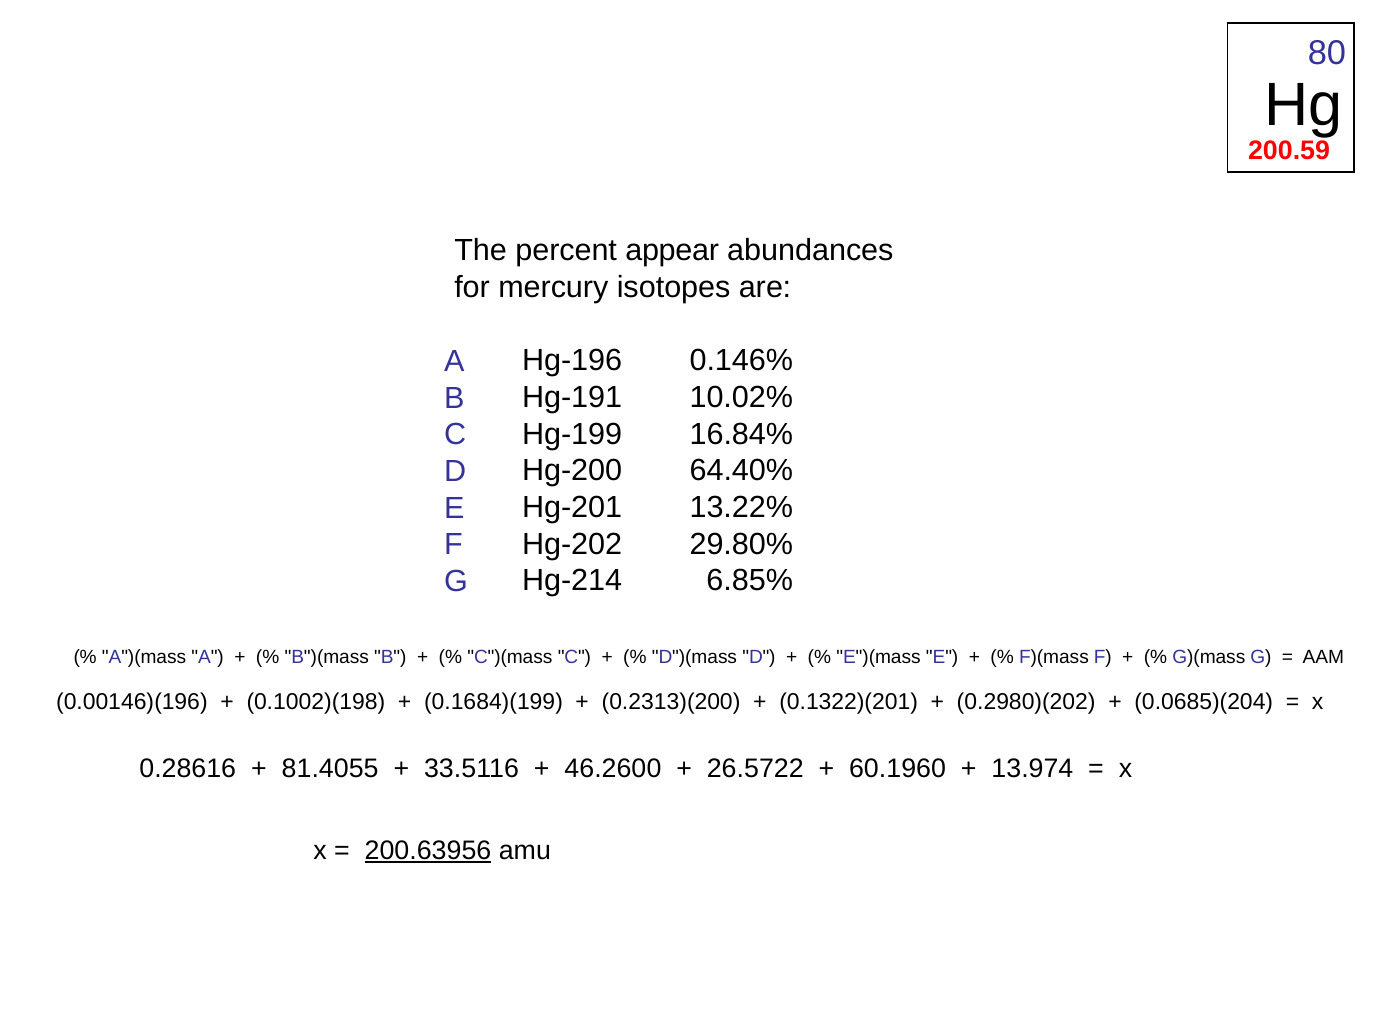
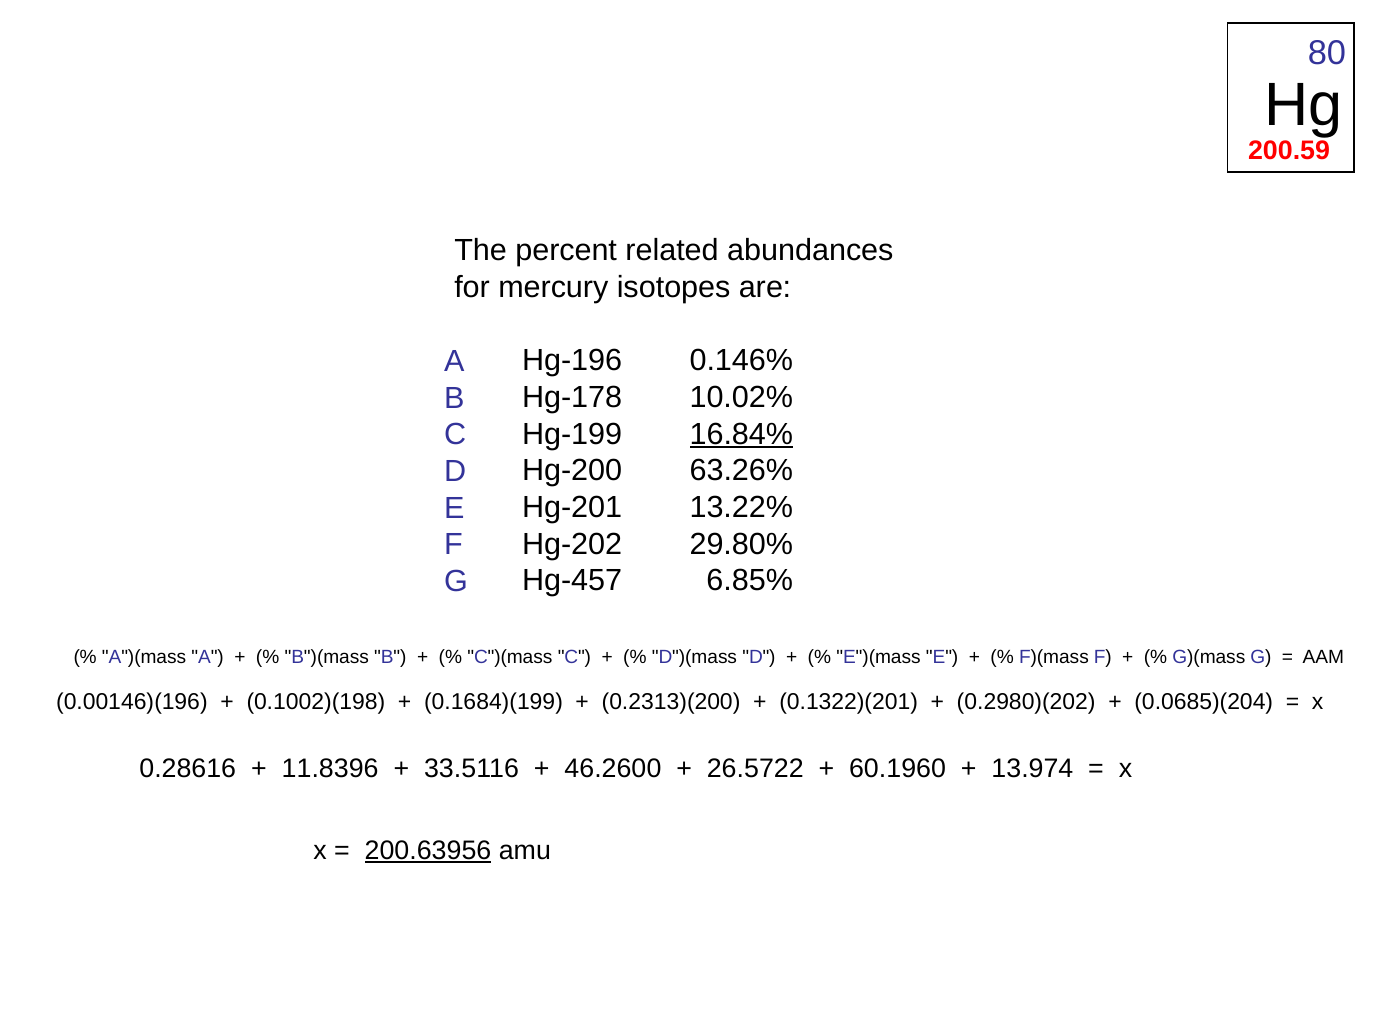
appear: appear -> related
Hg-191: Hg-191 -> Hg-178
16.84% underline: none -> present
64.40%: 64.40% -> 63.26%
Hg-214: Hg-214 -> Hg-457
81.4055: 81.4055 -> 11.8396
